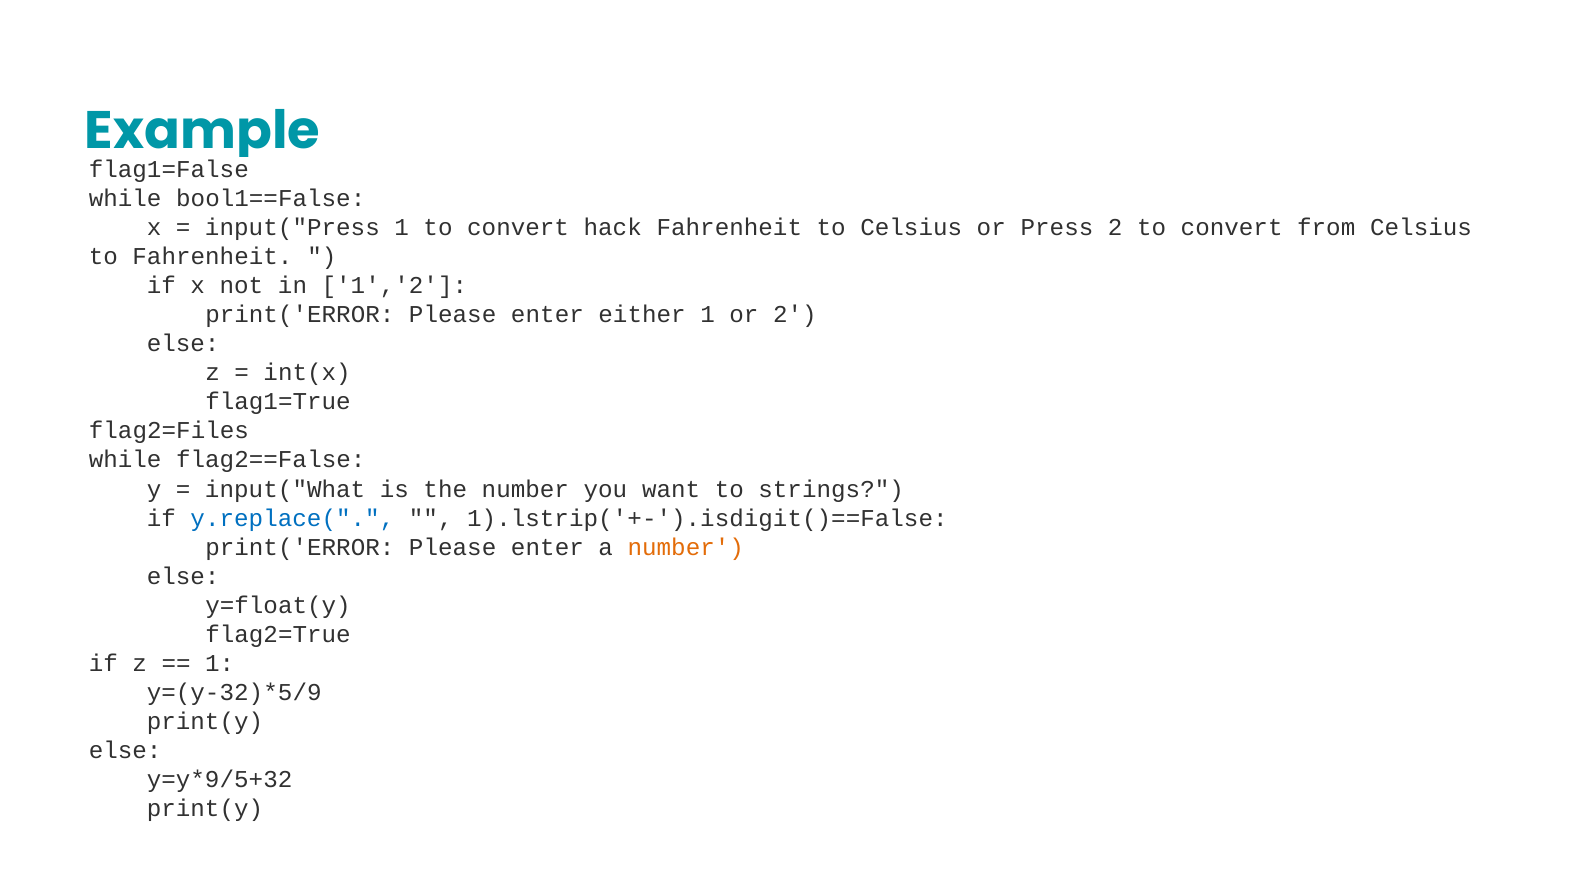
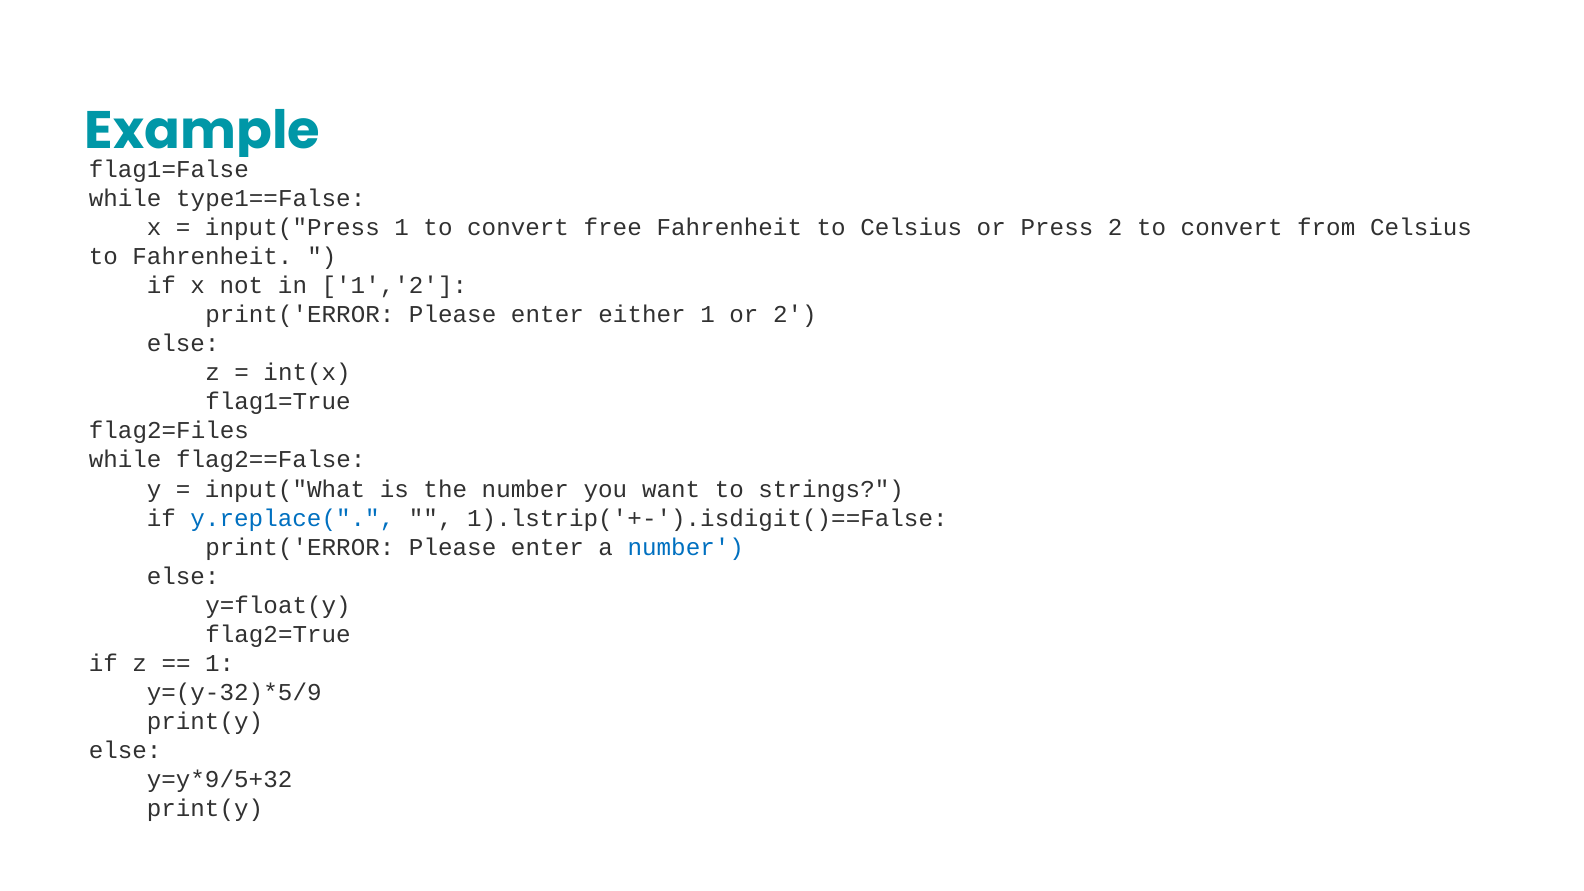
bool1==False: bool1==False -> type1==False
hack: hack -> free
number at (686, 547) colour: orange -> blue
